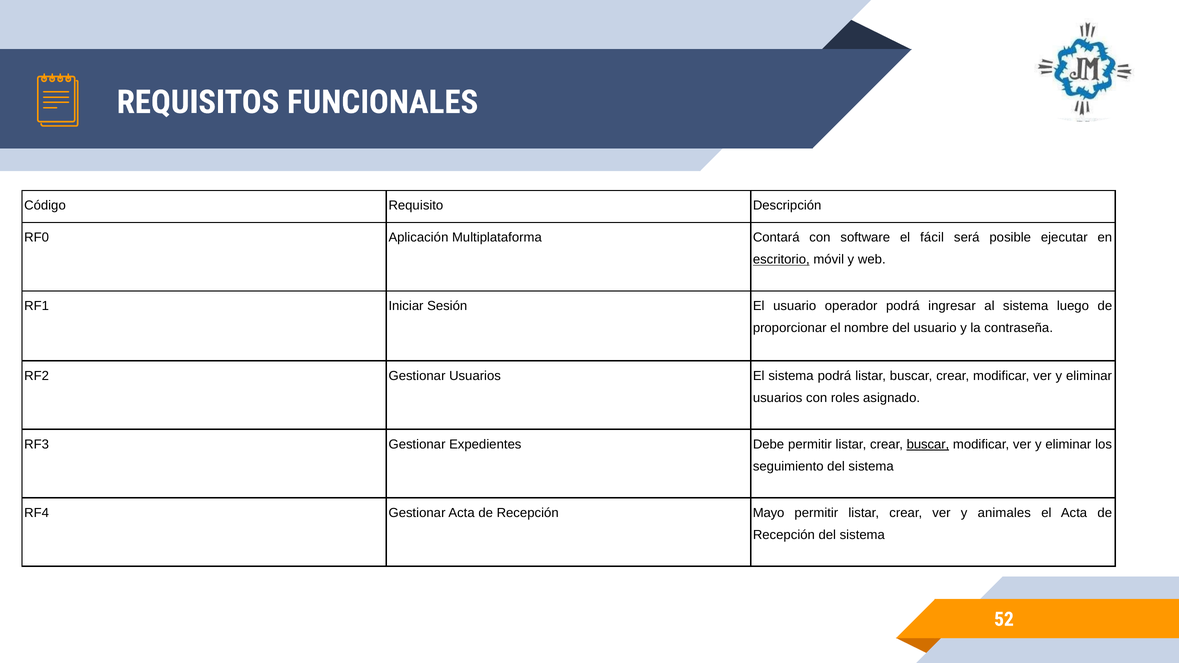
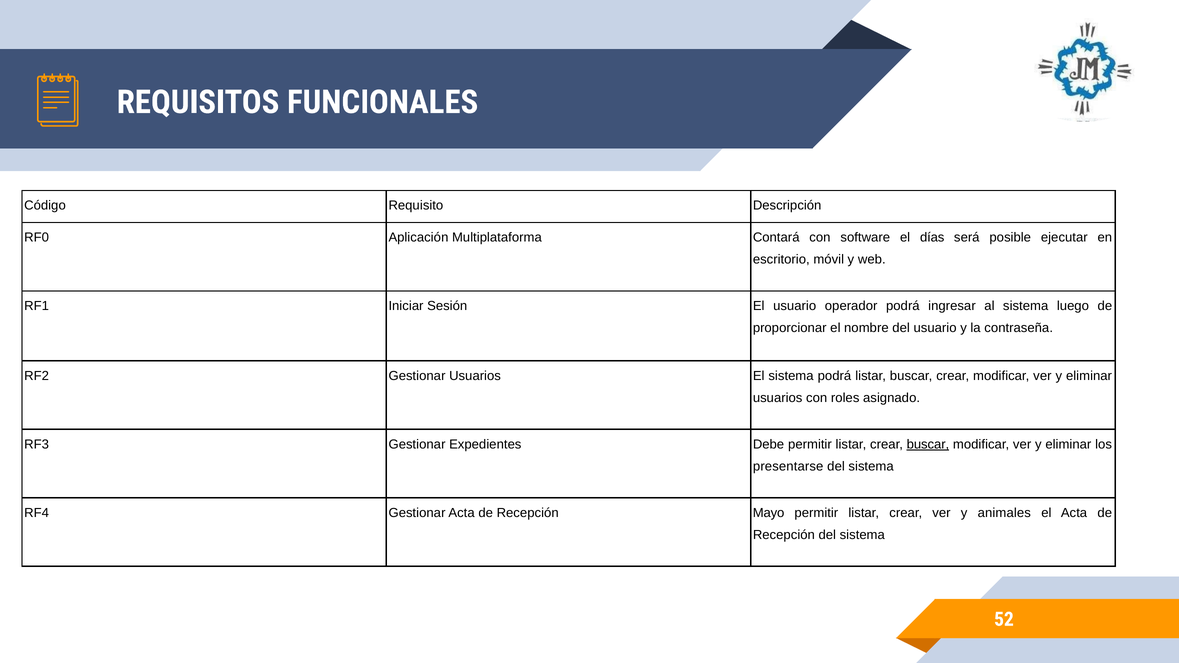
fácil: fácil -> días
escritorio underline: present -> none
seguimiento: seguimiento -> presentarse
